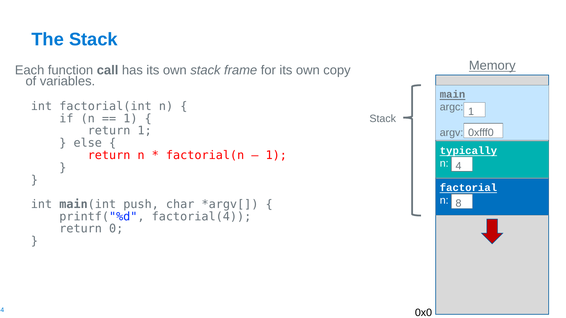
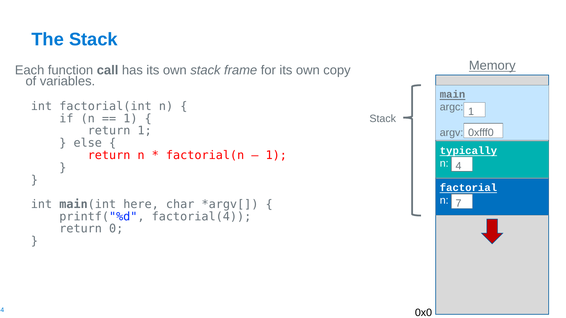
8: 8 -> 7
push: push -> here
